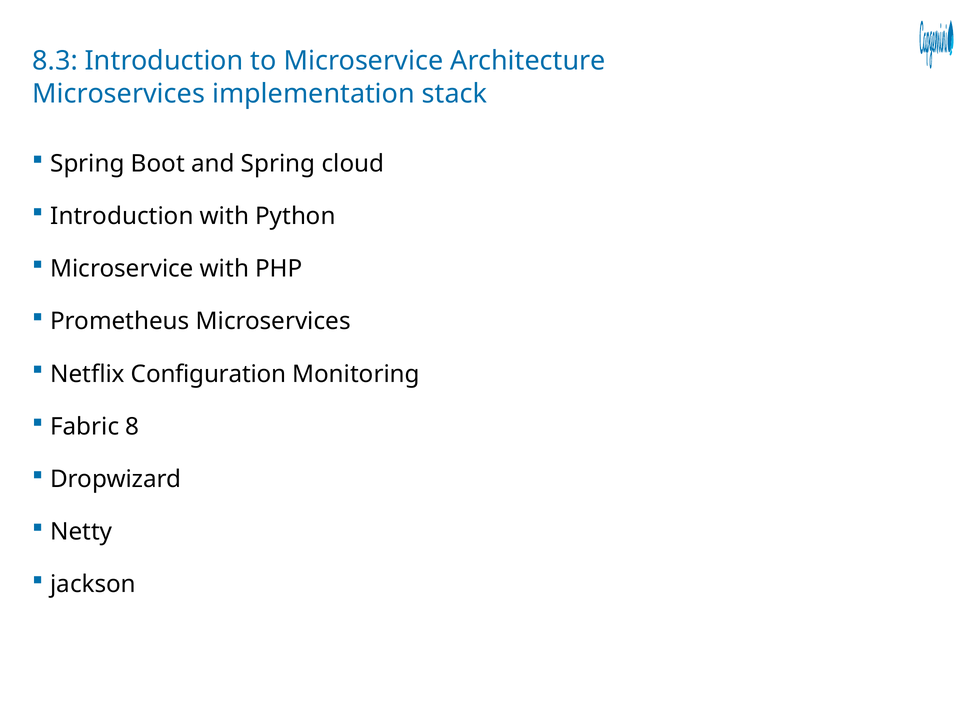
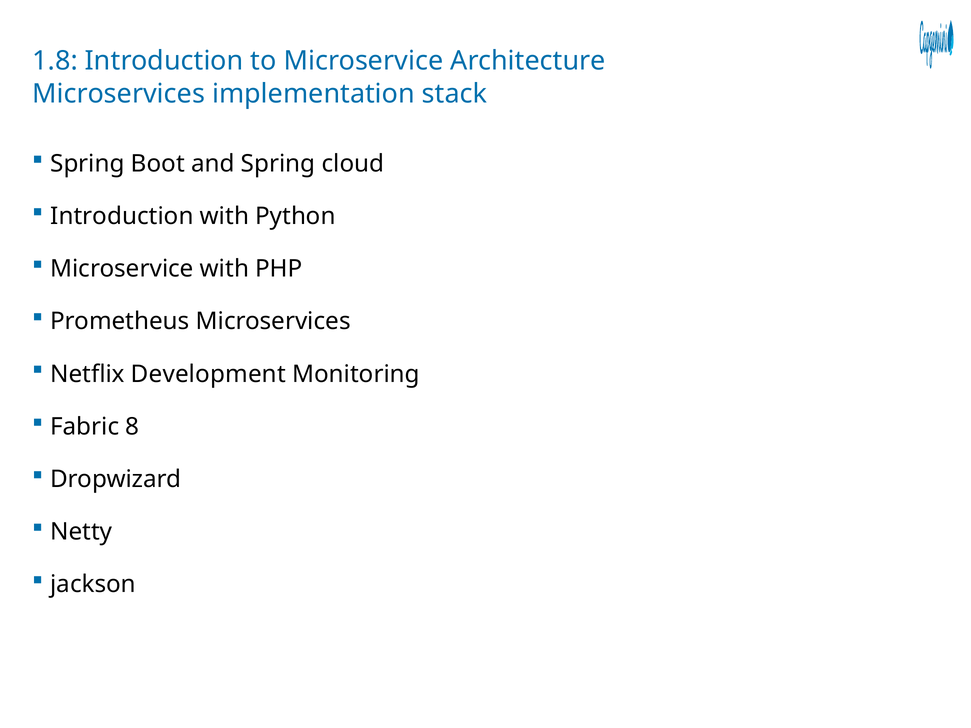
8.3: 8.3 -> 1.8
Configuration: Configuration -> Development
